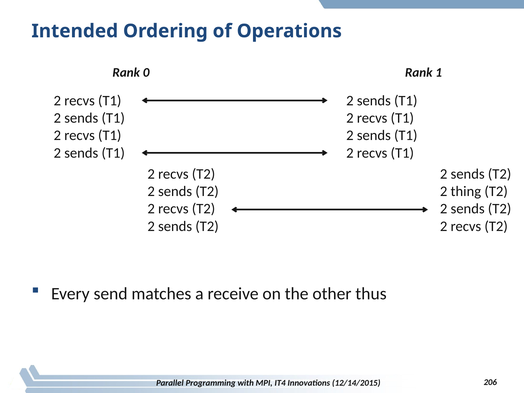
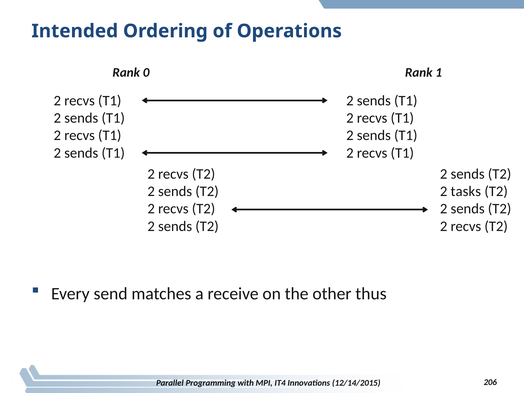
thing: thing -> tasks
